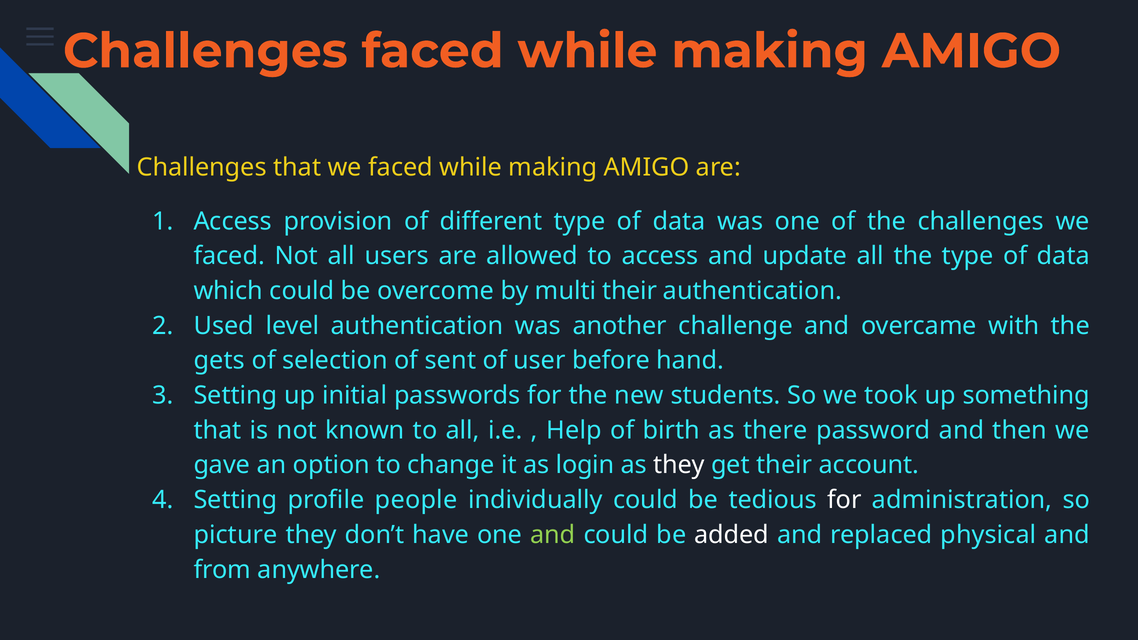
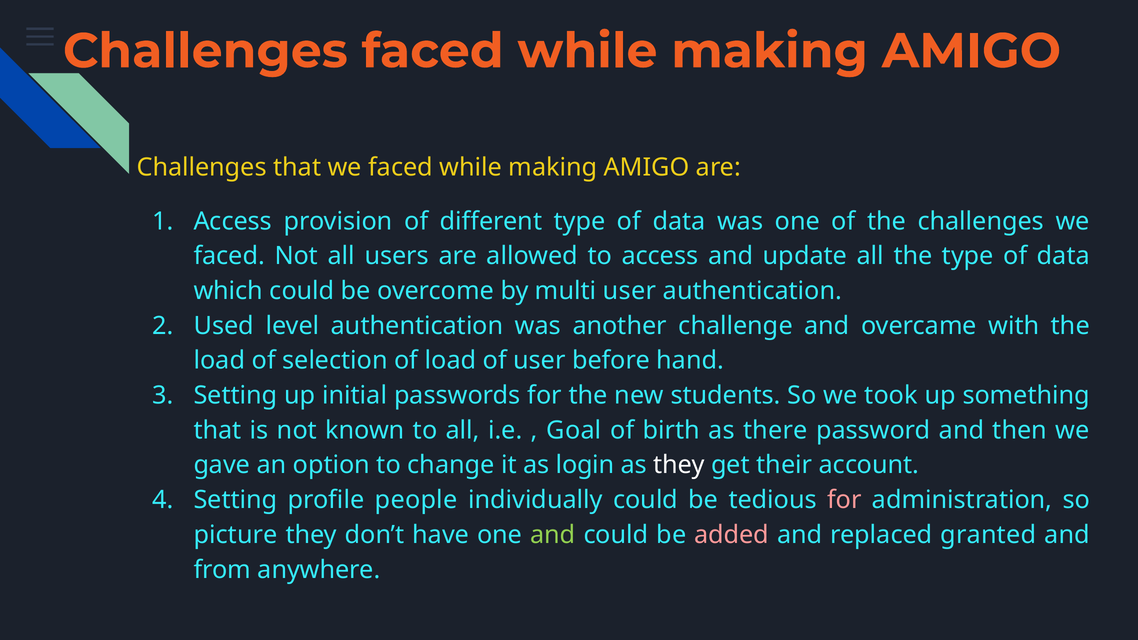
multi their: their -> user
gets at (219, 361): gets -> load
of sent: sent -> load
Help: Help -> Goal
for at (844, 500) colour: white -> pink
added colour: white -> pink
physical: physical -> granted
